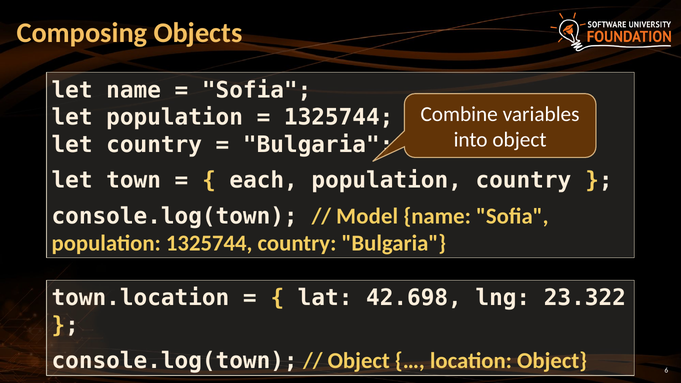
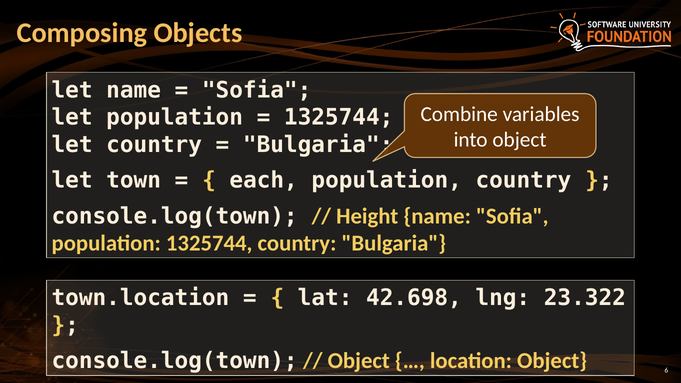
Model: Model -> Height
